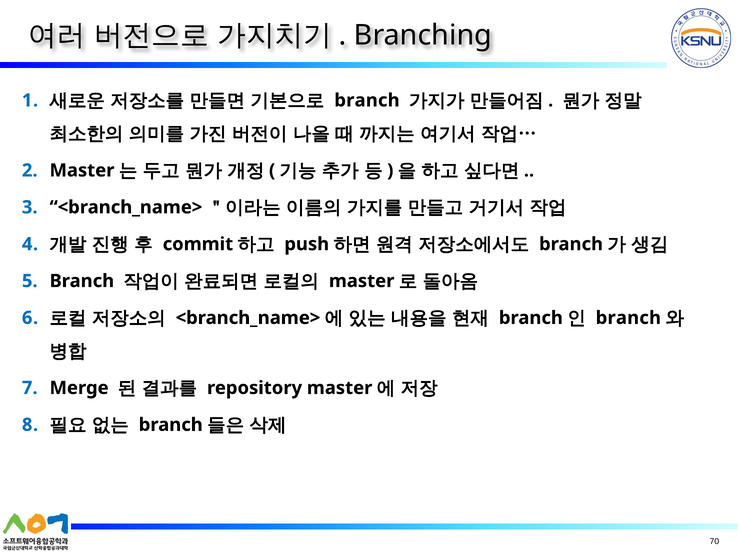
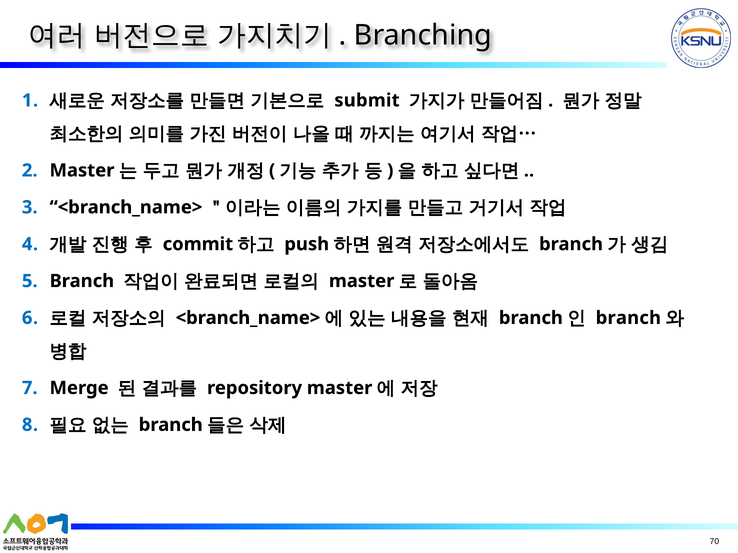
branch at (367, 100): branch -> submit
